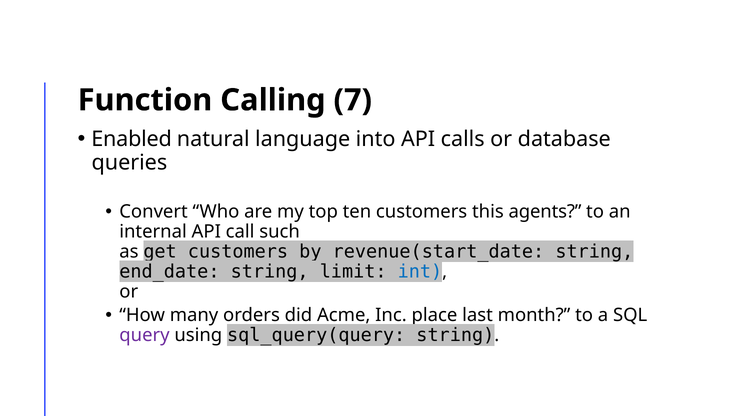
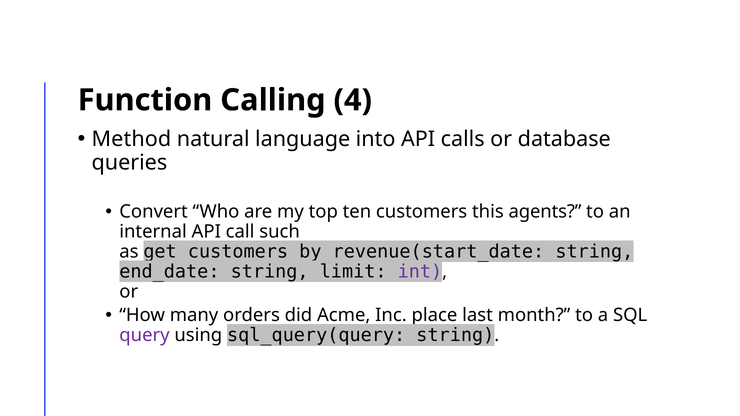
7: 7 -> 4
Enabled: Enabled -> Method
int colour: blue -> purple
